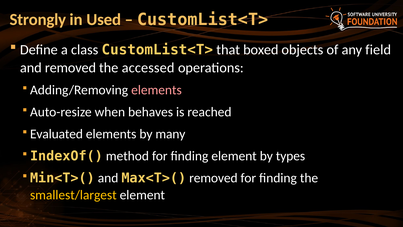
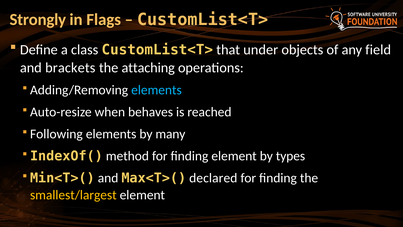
Used: Used -> Flags
boxed: boxed -> under
and removed: removed -> brackets
accessed: accessed -> attaching
elements at (156, 90) colour: pink -> light blue
Evaluated: Evaluated -> Following
Max<T>( removed: removed -> declared
